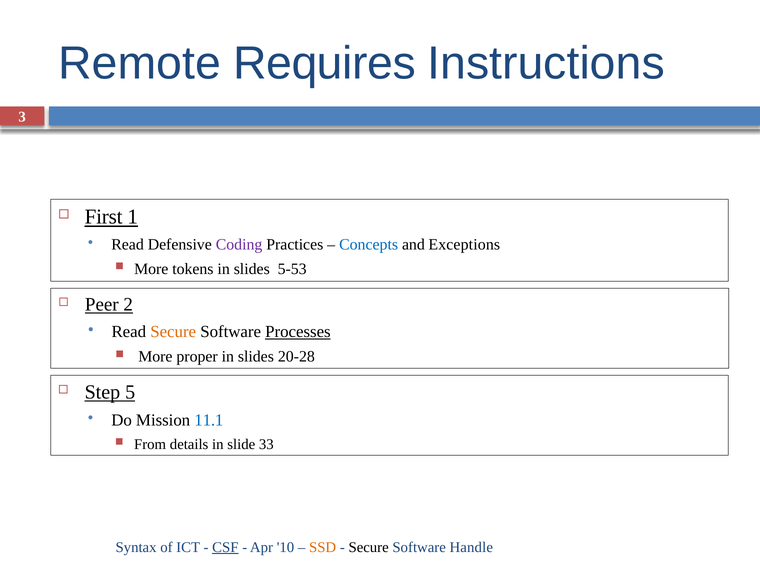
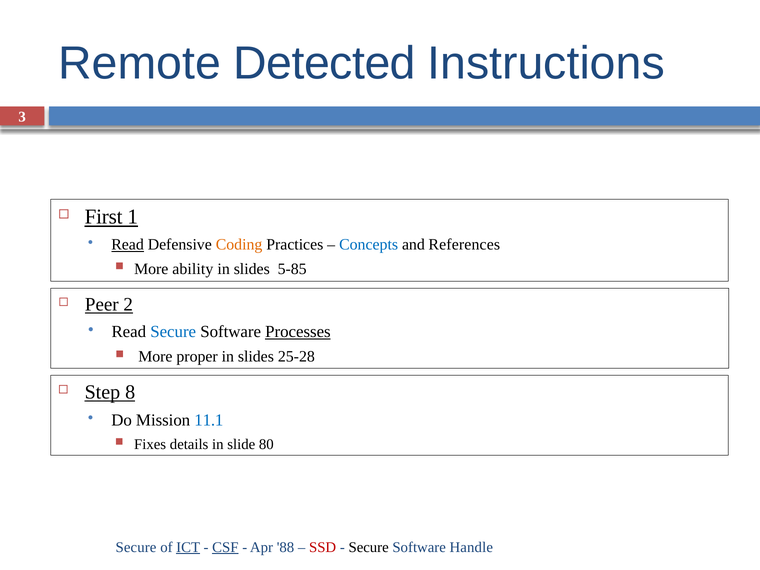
Requires: Requires -> Detected
Read at (128, 245) underline: none -> present
Coding colour: purple -> orange
Exceptions: Exceptions -> References
tokens: tokens -> ability
5-53: 5-53 -> 5-85
Secure at (173, 332) colour: orange -> blue
20-28: 20-28 -> 25-28
5: 5 -> 8
From: From -> Fixes
33: 33 -> 80
Syntax at (136, 547): Syntax -> Secure
ICT underline: none -> present
10: 10 -> 88
SSD colour: orange -> red
